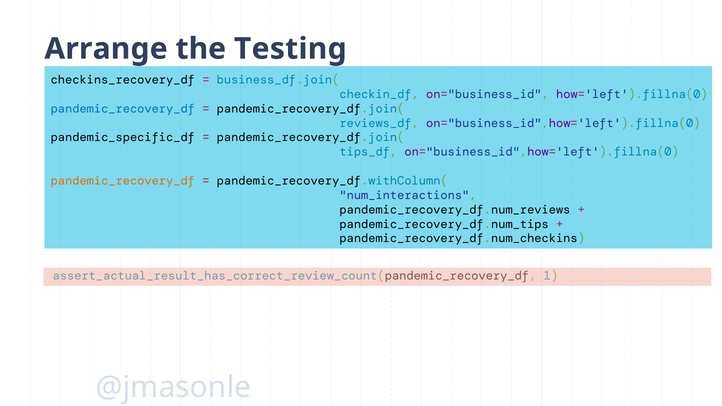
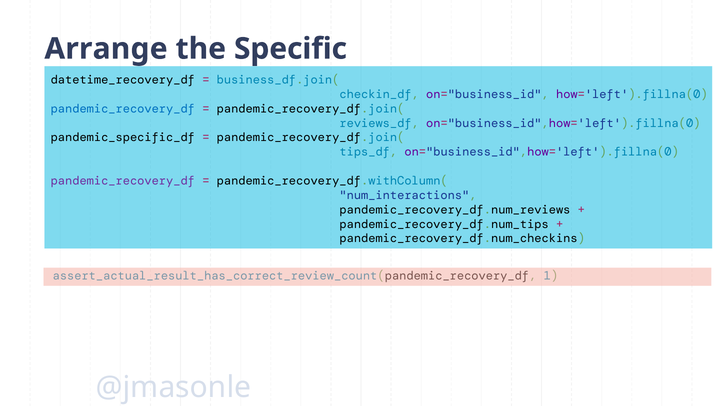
Testing: Testing -> Specific
checkins_recovery_df: checkins_recovery_df -> datetime_recovery_df
pandemic_recovery_df at (123, 181) colour: orange -> purple
